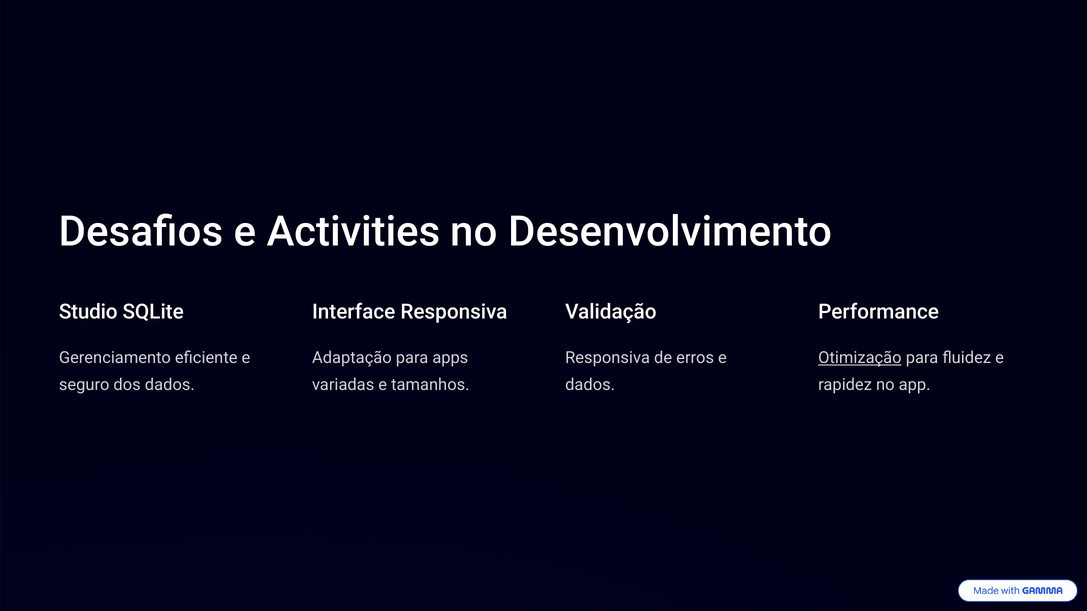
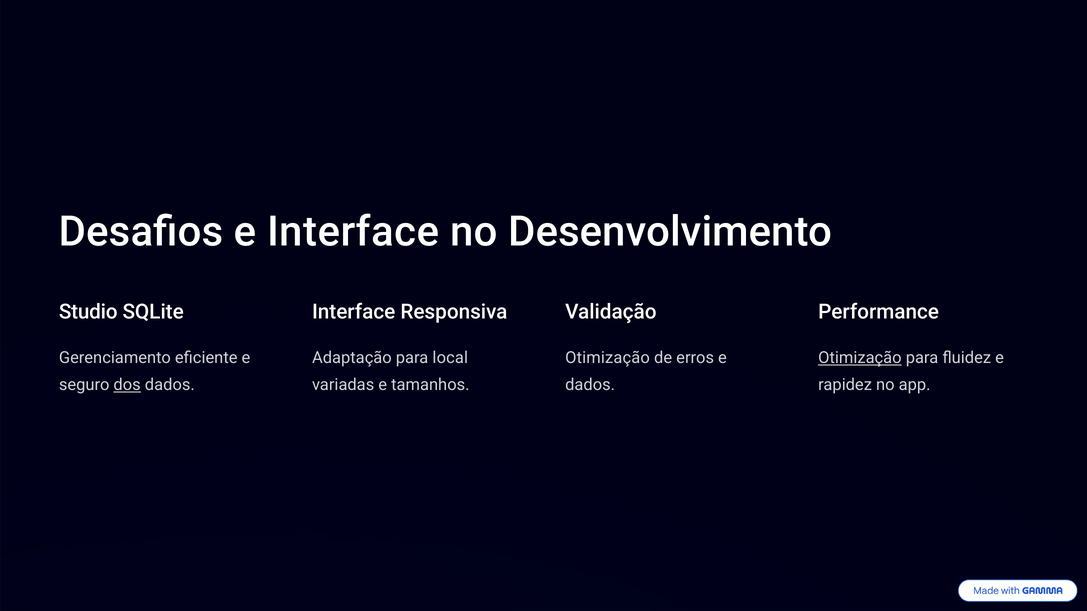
e Activities: Activities -> Interface
apps: apps -> local
Responsiva at (608, 358): Responsiva -> Otimização
dos underline: none -> present
